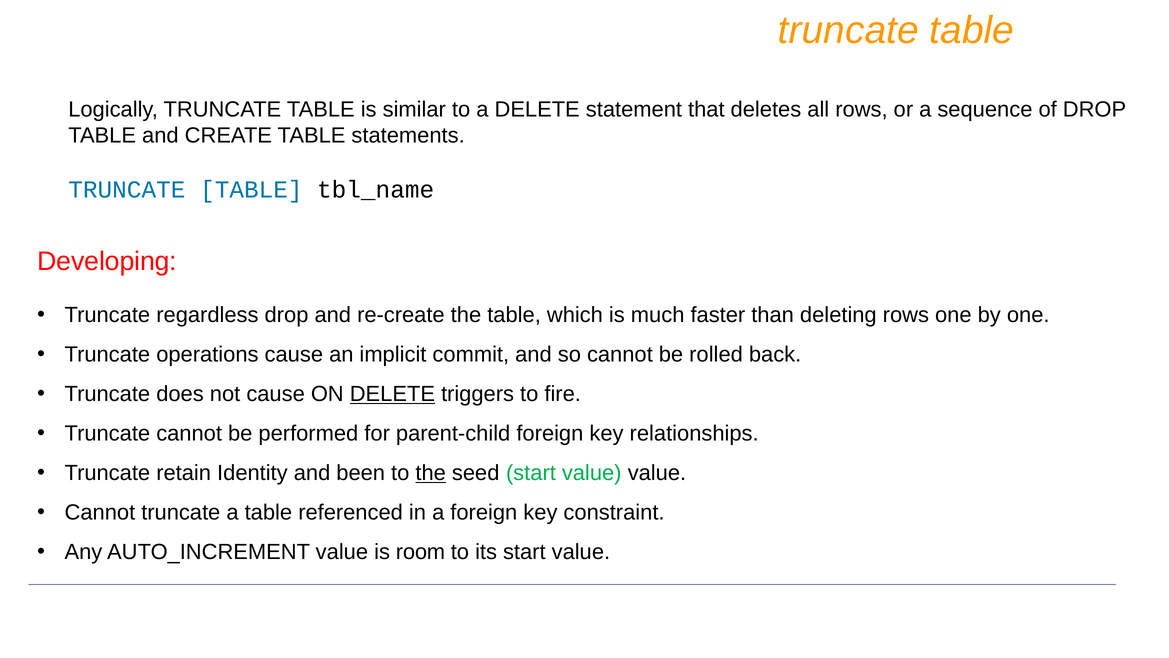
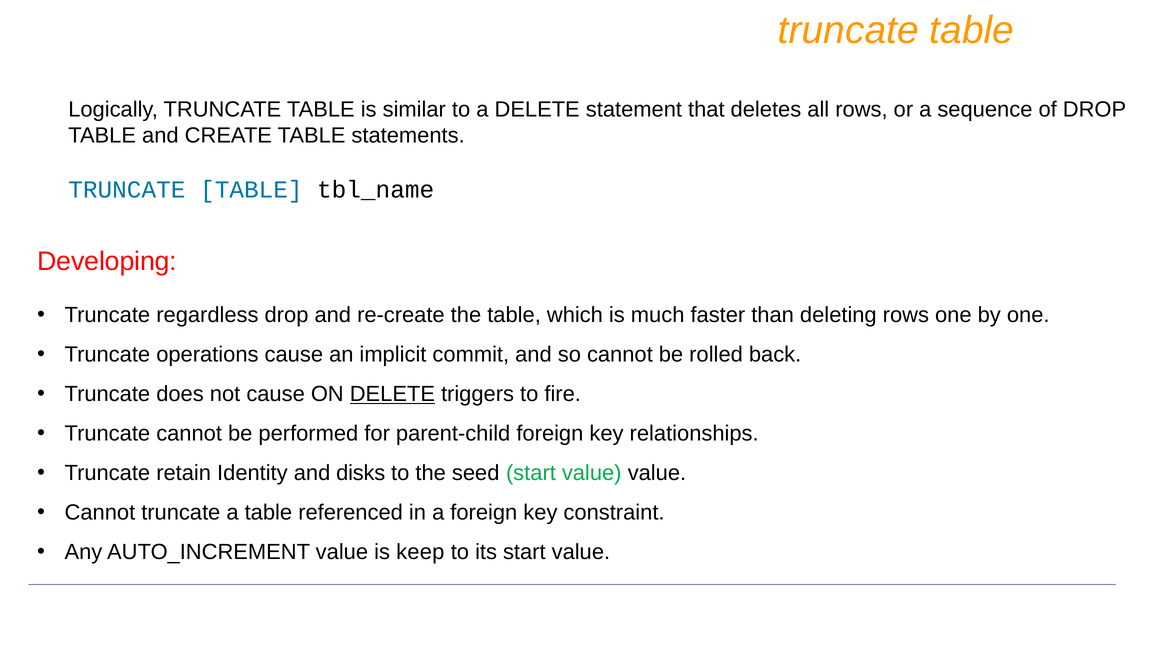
been: been -> disks
the at (431, 473) underline: present -> none
room: room -> keep
